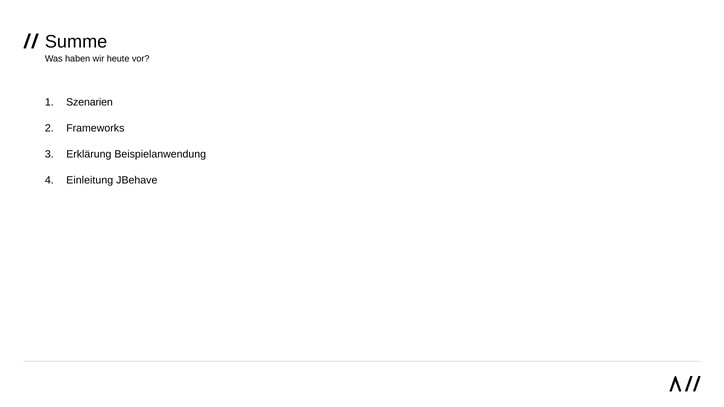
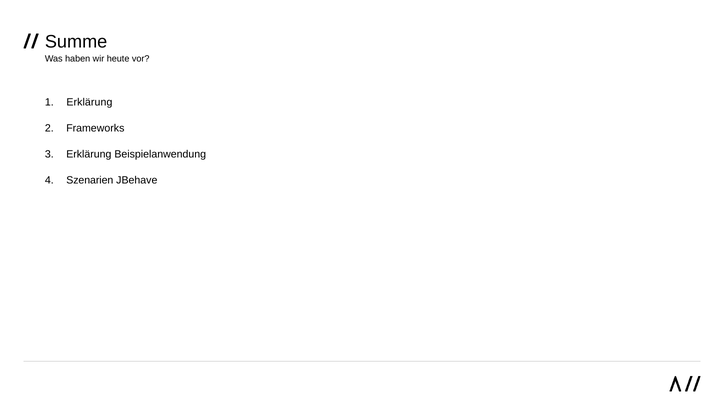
Szenarien at (90, 102): Szenarien -> Erklärung
Einleitung: Einleitung -> Szenarien
